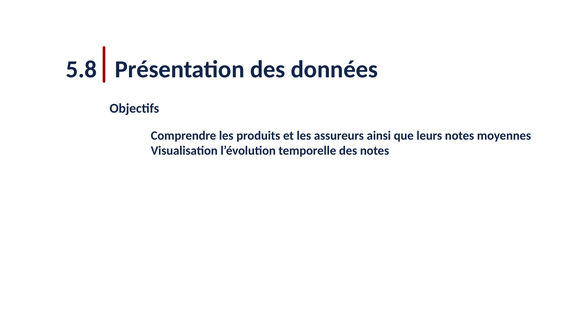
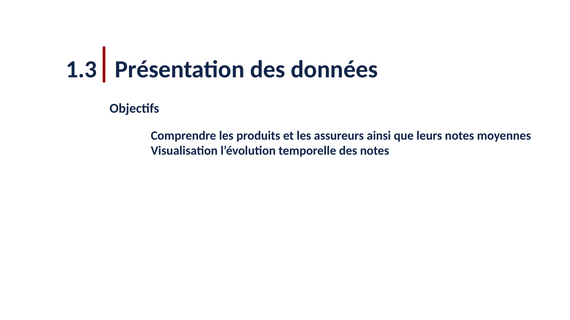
5.8: 5.8 -> 1.3
